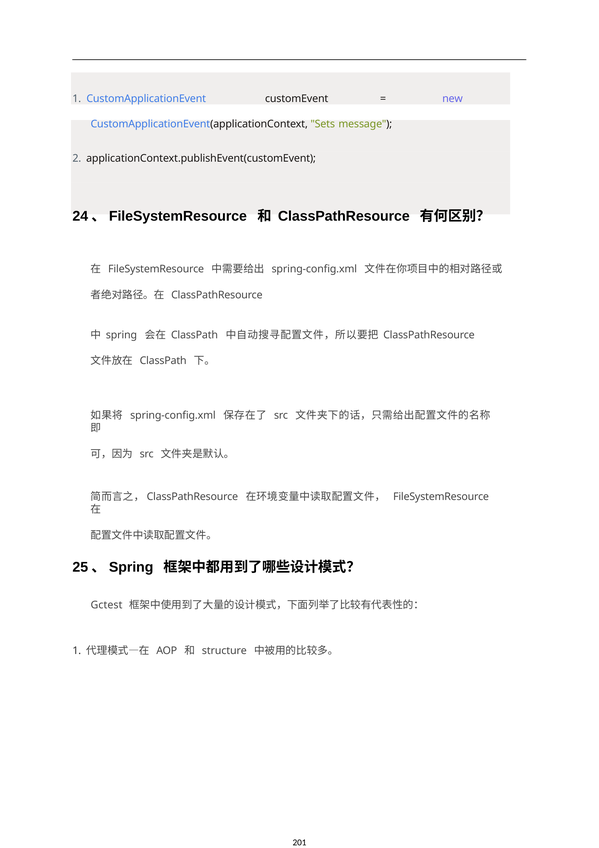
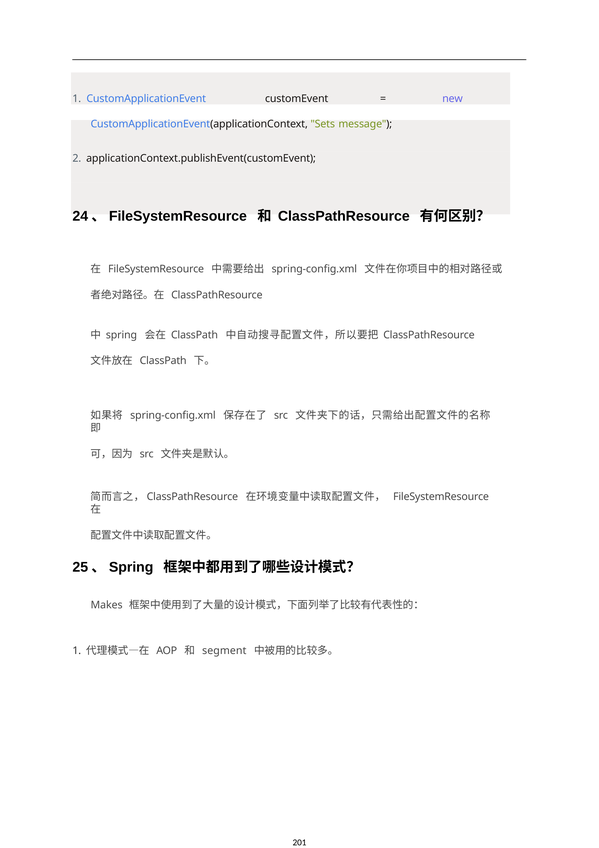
Gctest: Gctest -> Makes
structure: structure -> segment
